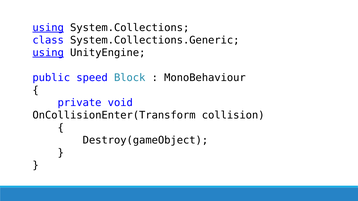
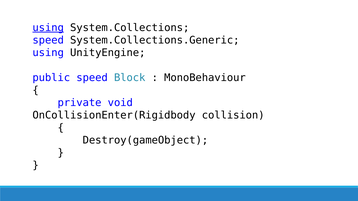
class at (48, 40): class -> speed
using at (48, 53) underline: present -> none
OnCollisionEnter(Transform: OnCollisionEnter(Transform -> OnCollisionEnter(Rigidbody
